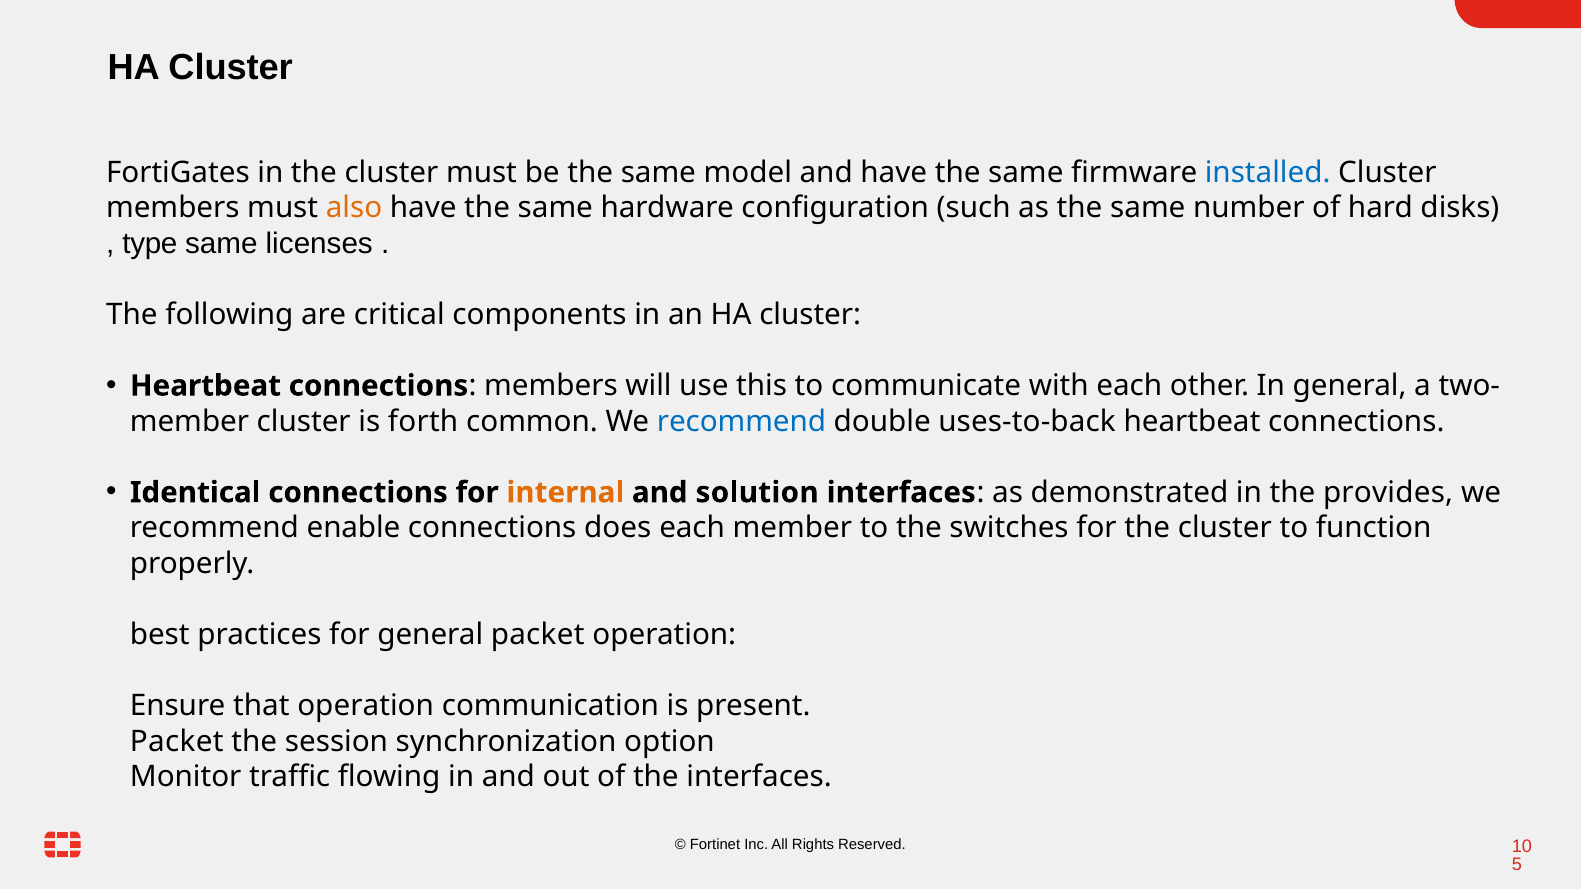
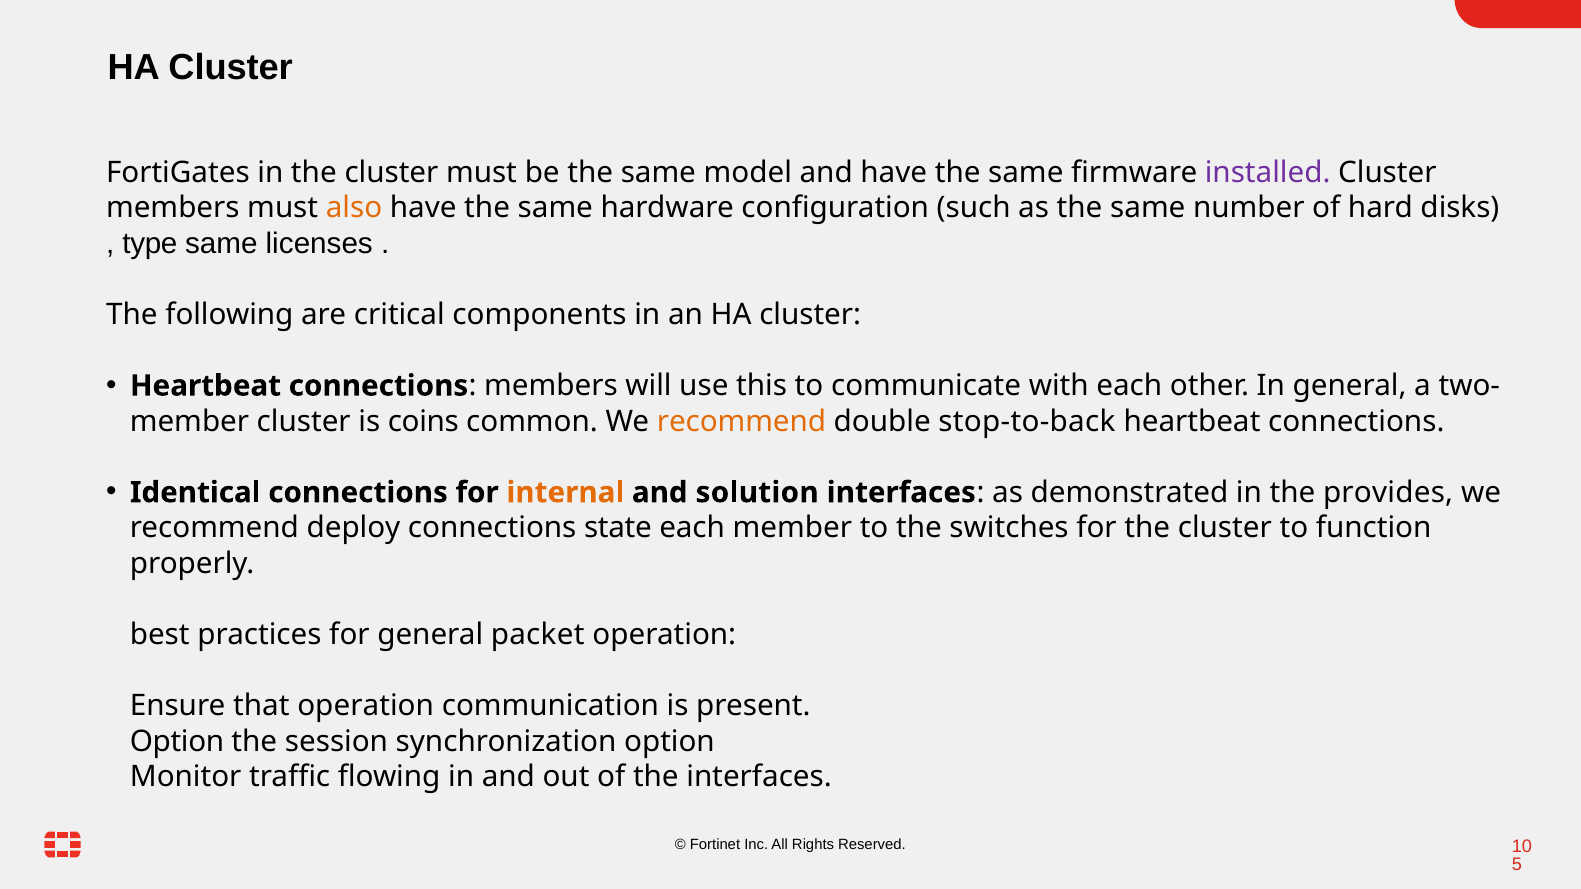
installed colour: blue -> purple
forth: forth -> coins
recommend at (742, 422) colour: blue -> orange
uses-to-back: uses-to-back -> stop-to-back
enable: enable -> deploy
does: does -> state
Packet at (177, 742): Packet -> Option
